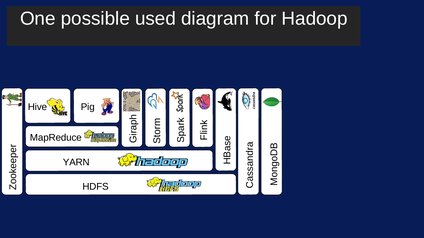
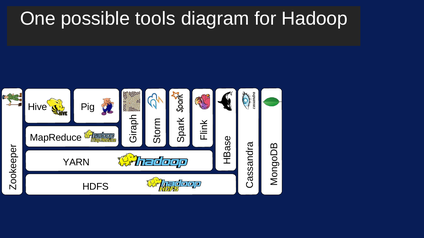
used: used -> tools
